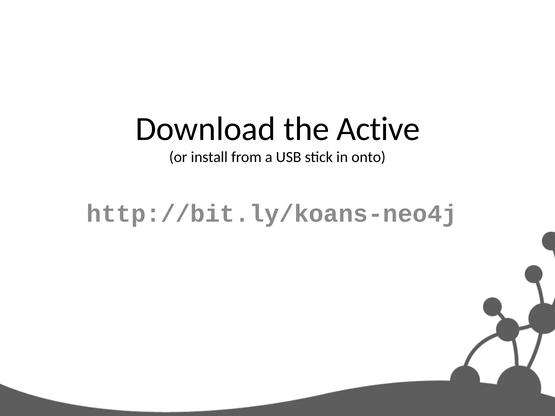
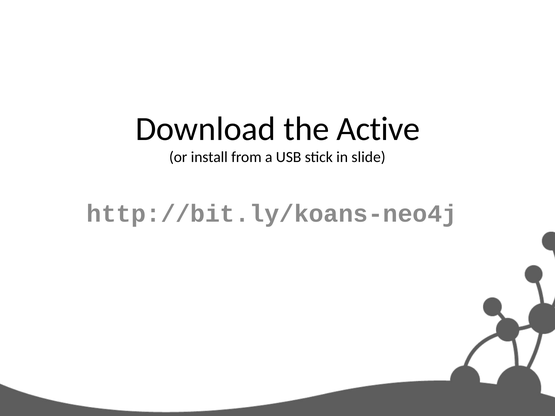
onto: onto -> slide
